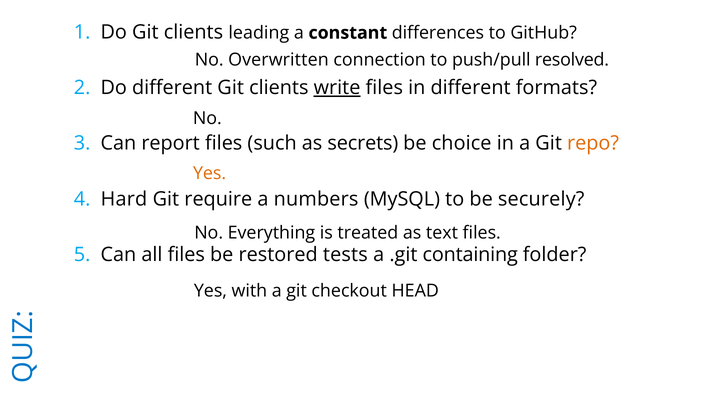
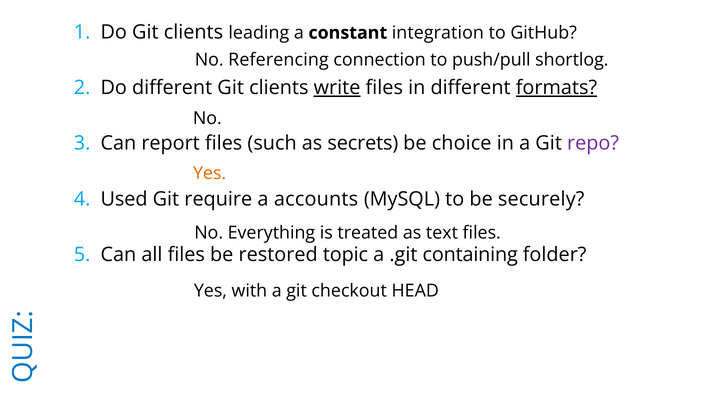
differences: differences -> integration
Overwritten: Overwritten -> Referencing
resolved: resolved -> shortlog
formats underline: none -> present
repo colour: orange -> purple
Hard: Hard -> Used
numbers: numbers -> accounts
tests: tests -> topic
